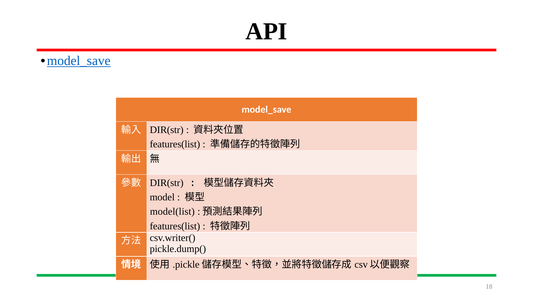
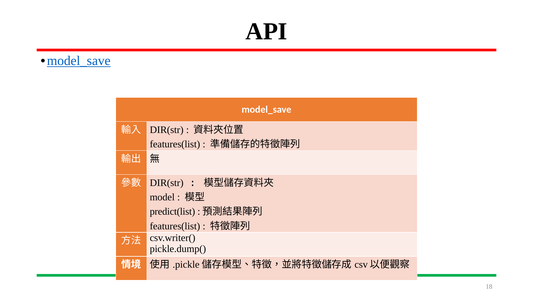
model(list: model(list -> predict(list
